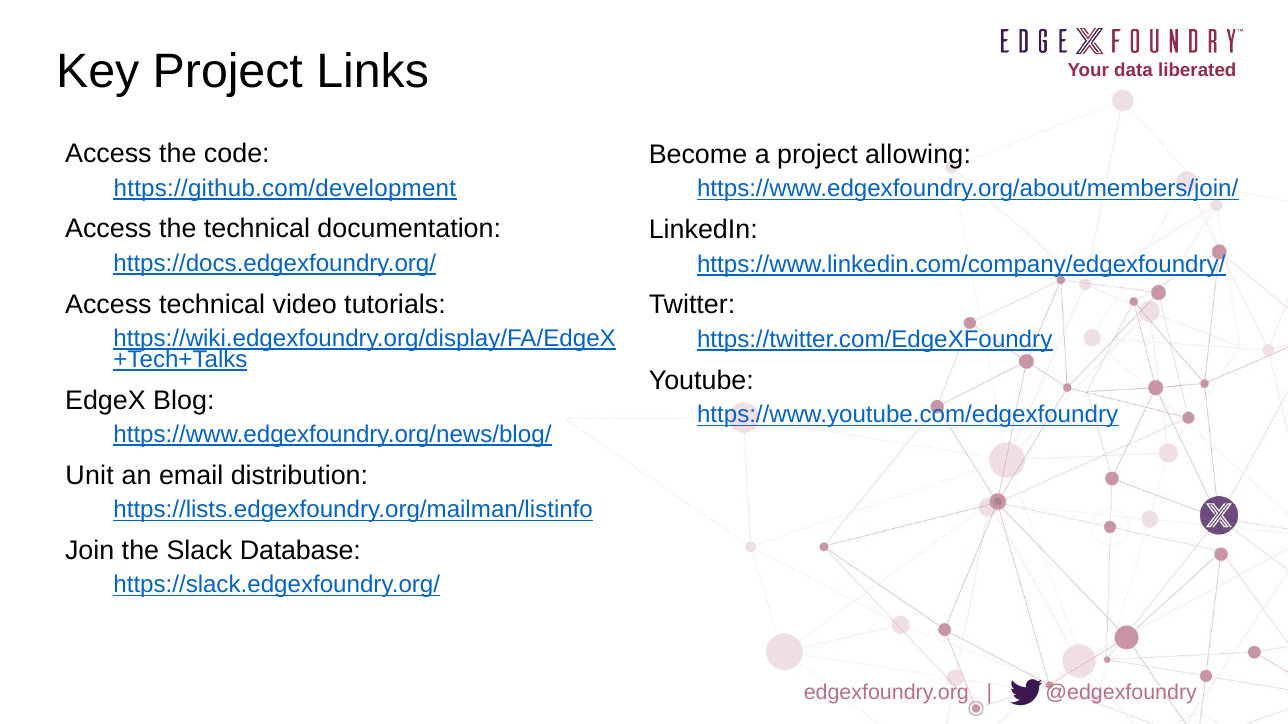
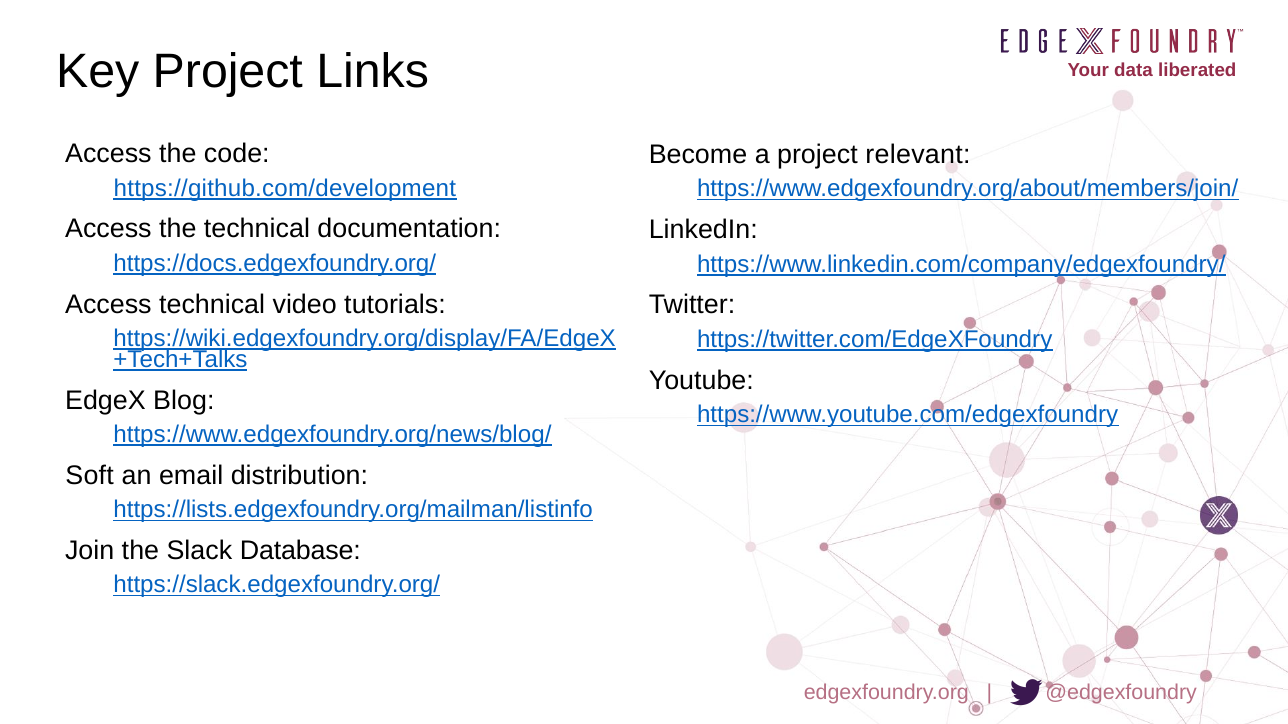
allowing: allowing -> relevant
Unit: Unit -> Soft
